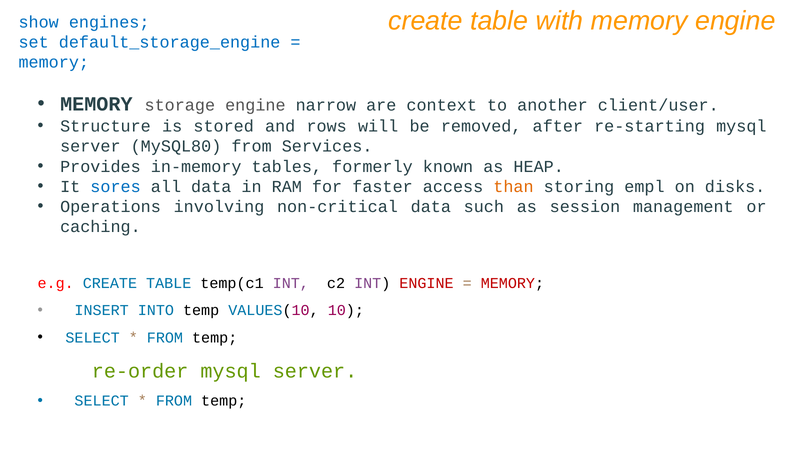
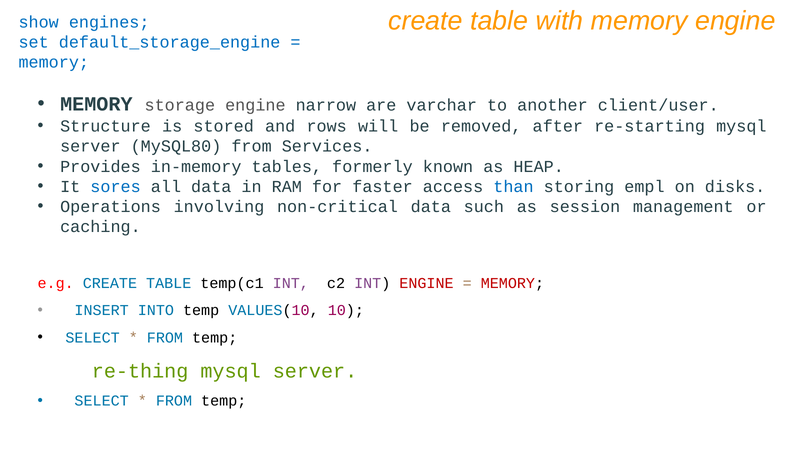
context: context -> varchar
than colour: orange -> blue
re-order: re-order -> re-thing
